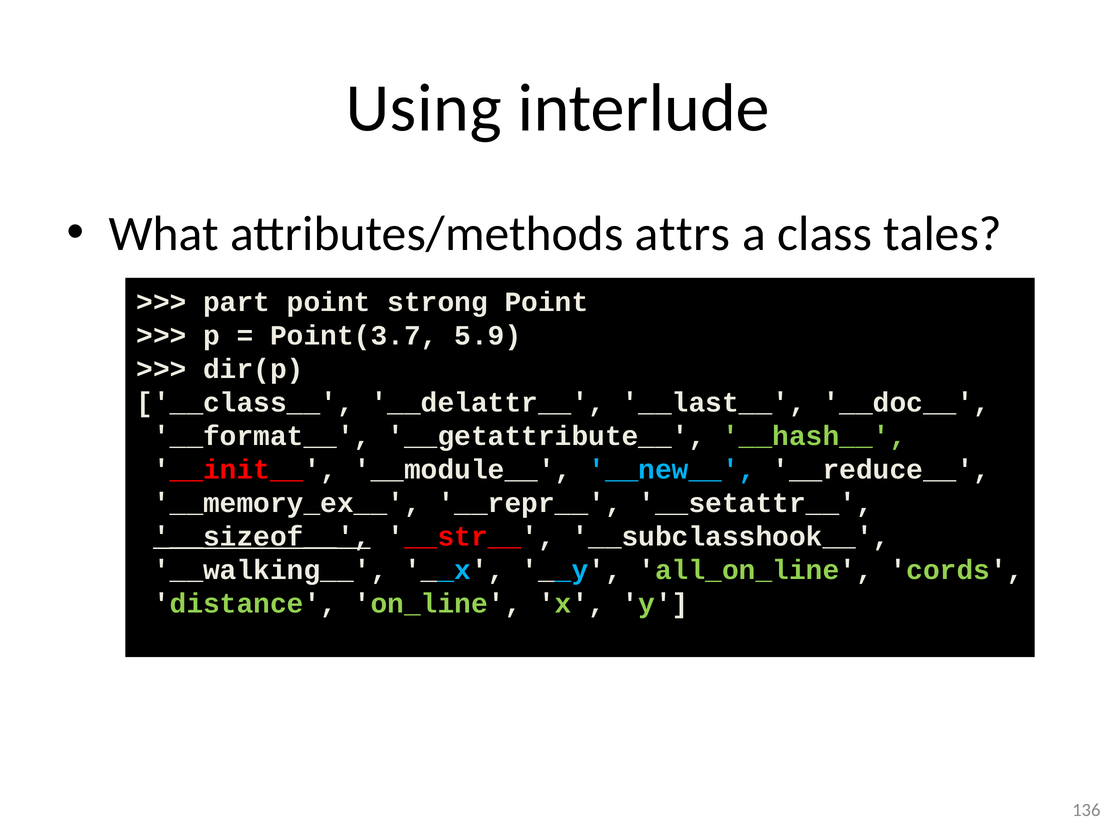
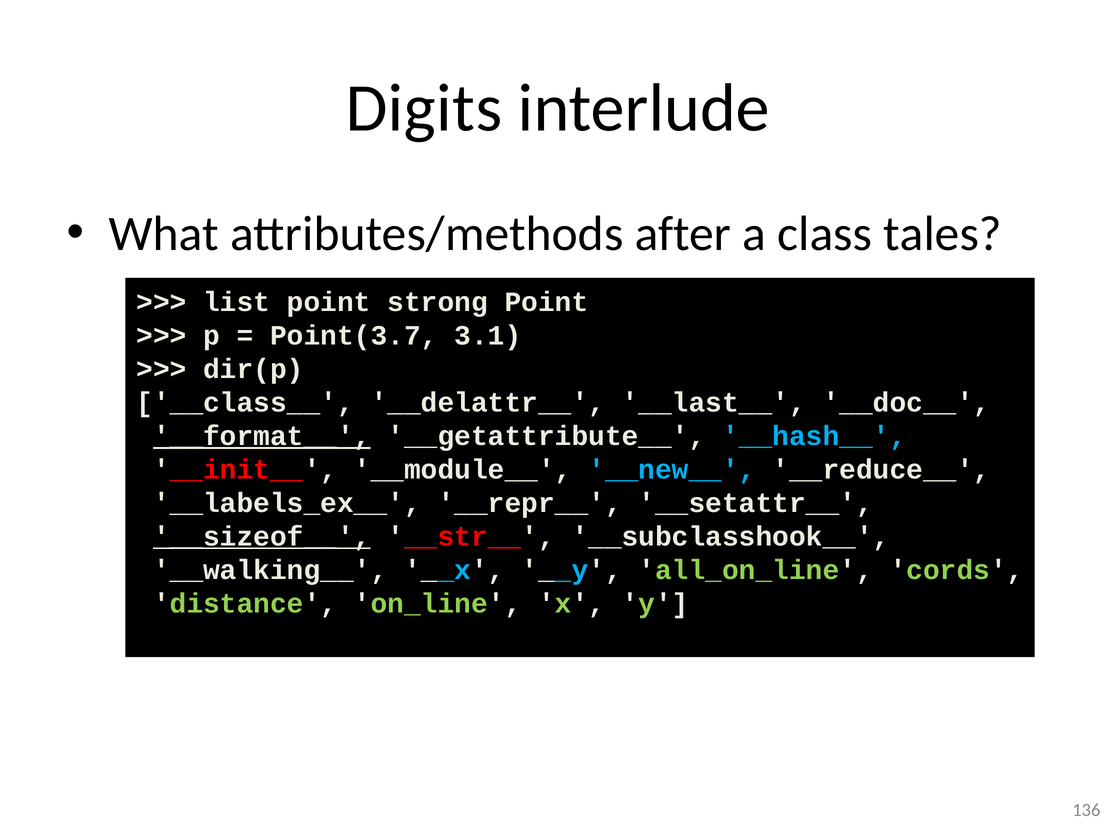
Using: Using -> Digits
attrs: attrs -> after
part: part -> list
5.9: 5.9 -> 3.1
__format__ underline: none -> present
__hash__ colour: light green -> light blue
__memory_ex__: __memory_ex__ -> __labels_ex__
